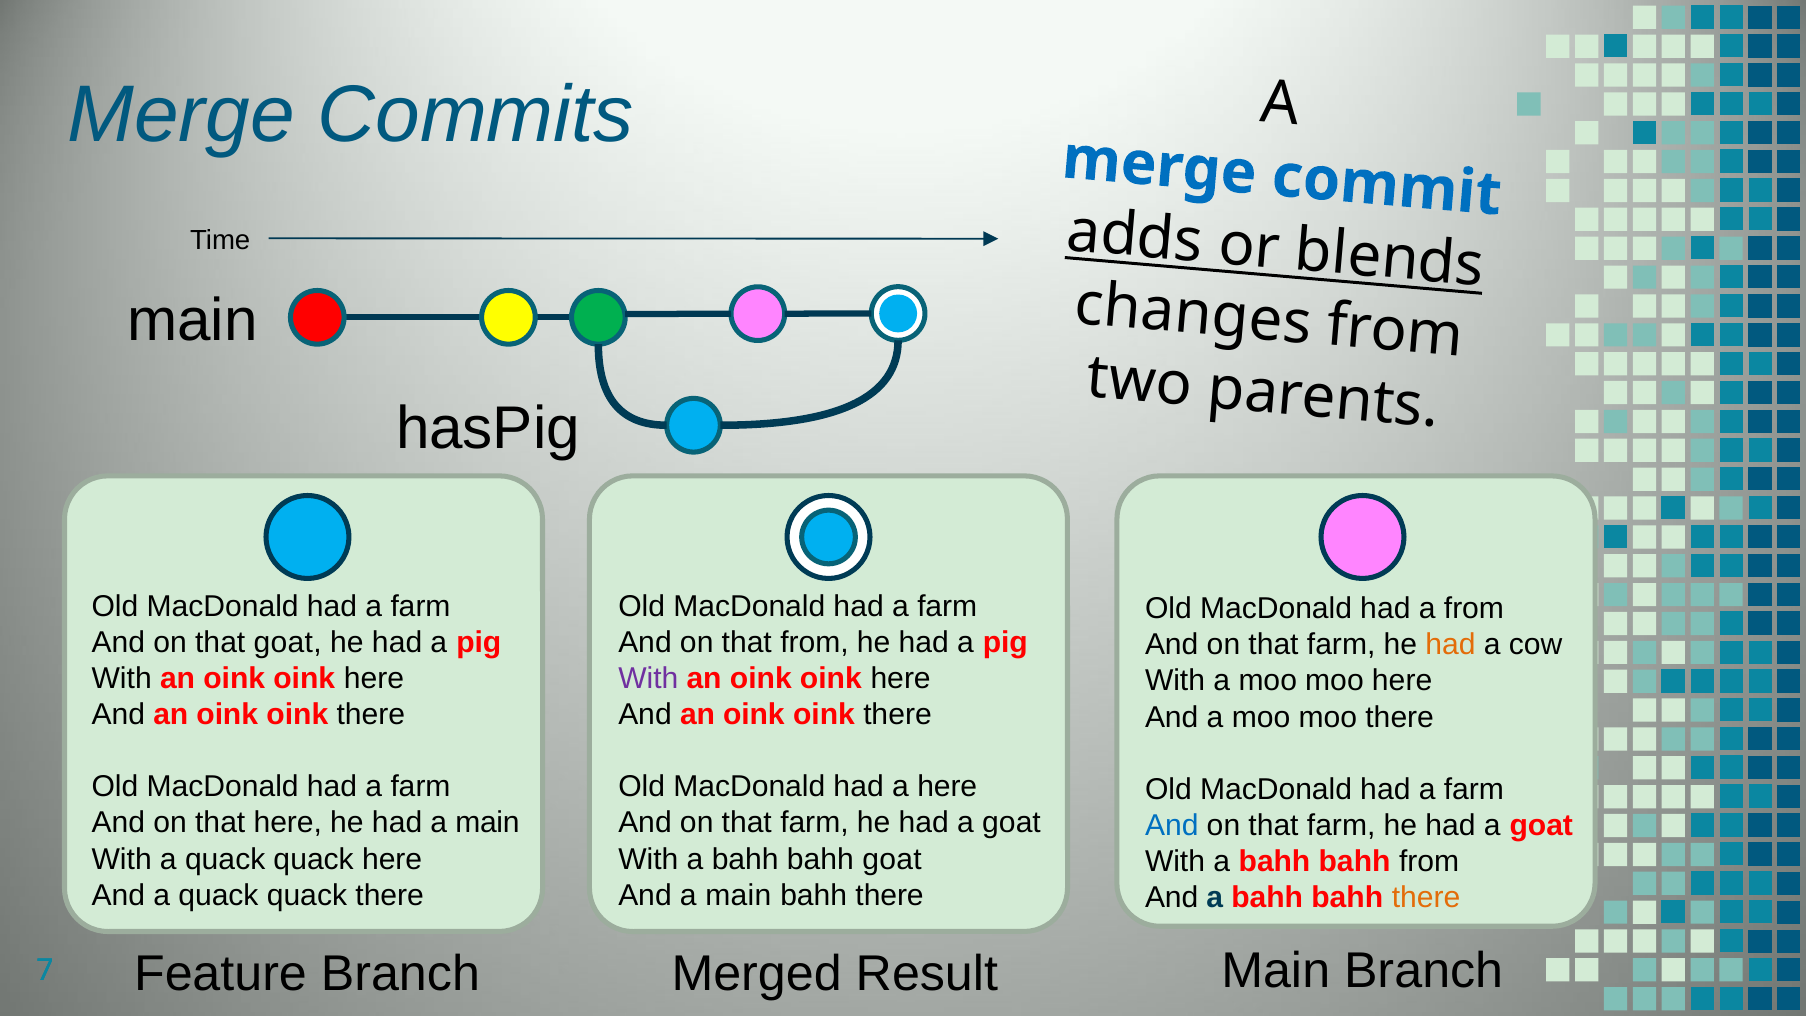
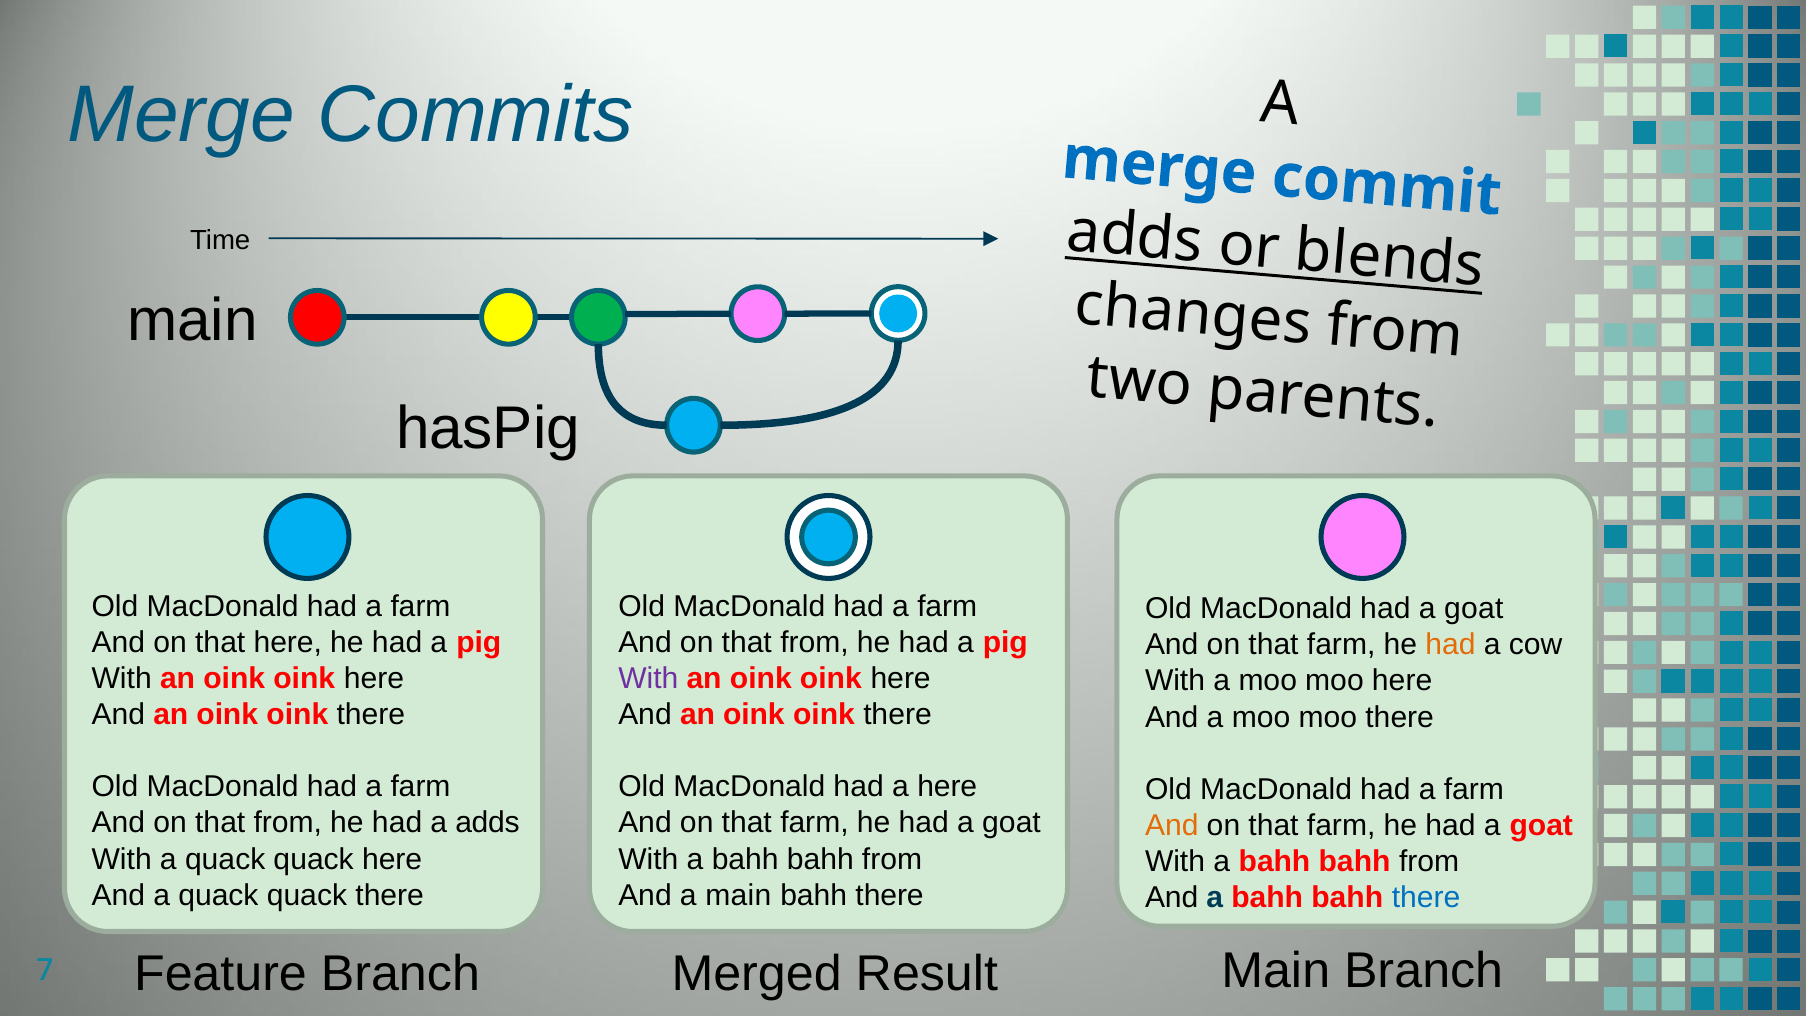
MacDonald had a from: from -> goat
that goat: goat -> here
here at (288, 823): here -> from
had a main: main -> adds
And at (1172, 825) colour: blue -> orange
goat at (892, 859): goat -> from
there at (1426, 898) colour: orange -> blue
